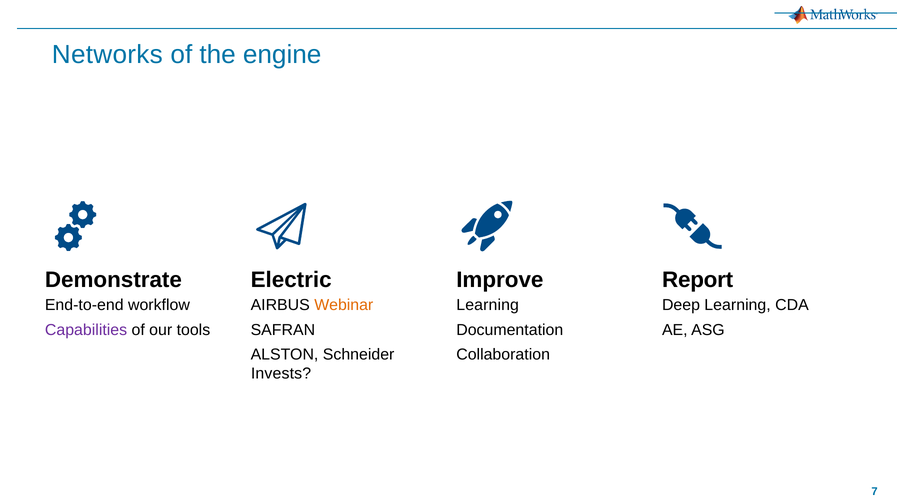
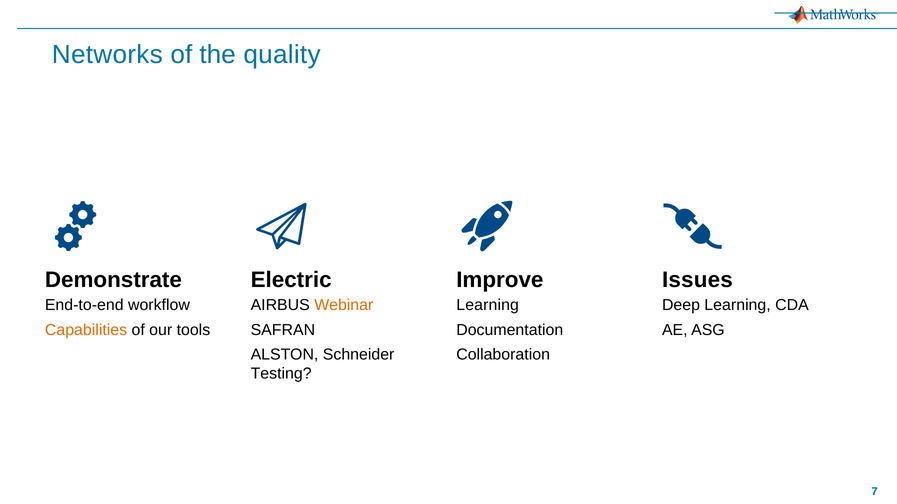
engine: engine -> quality
Report: Report -> Issues
Capabilities colour: purple -> orange
Invests: Invests -> Testing
